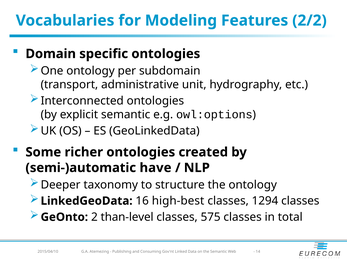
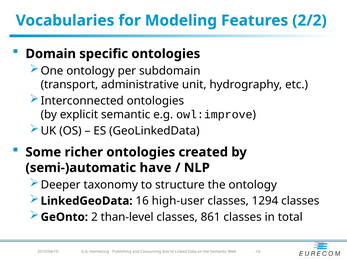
owl:options: owl:options -> owl:improve
high-best: high-best -> high-user
575: 575 -> 861
